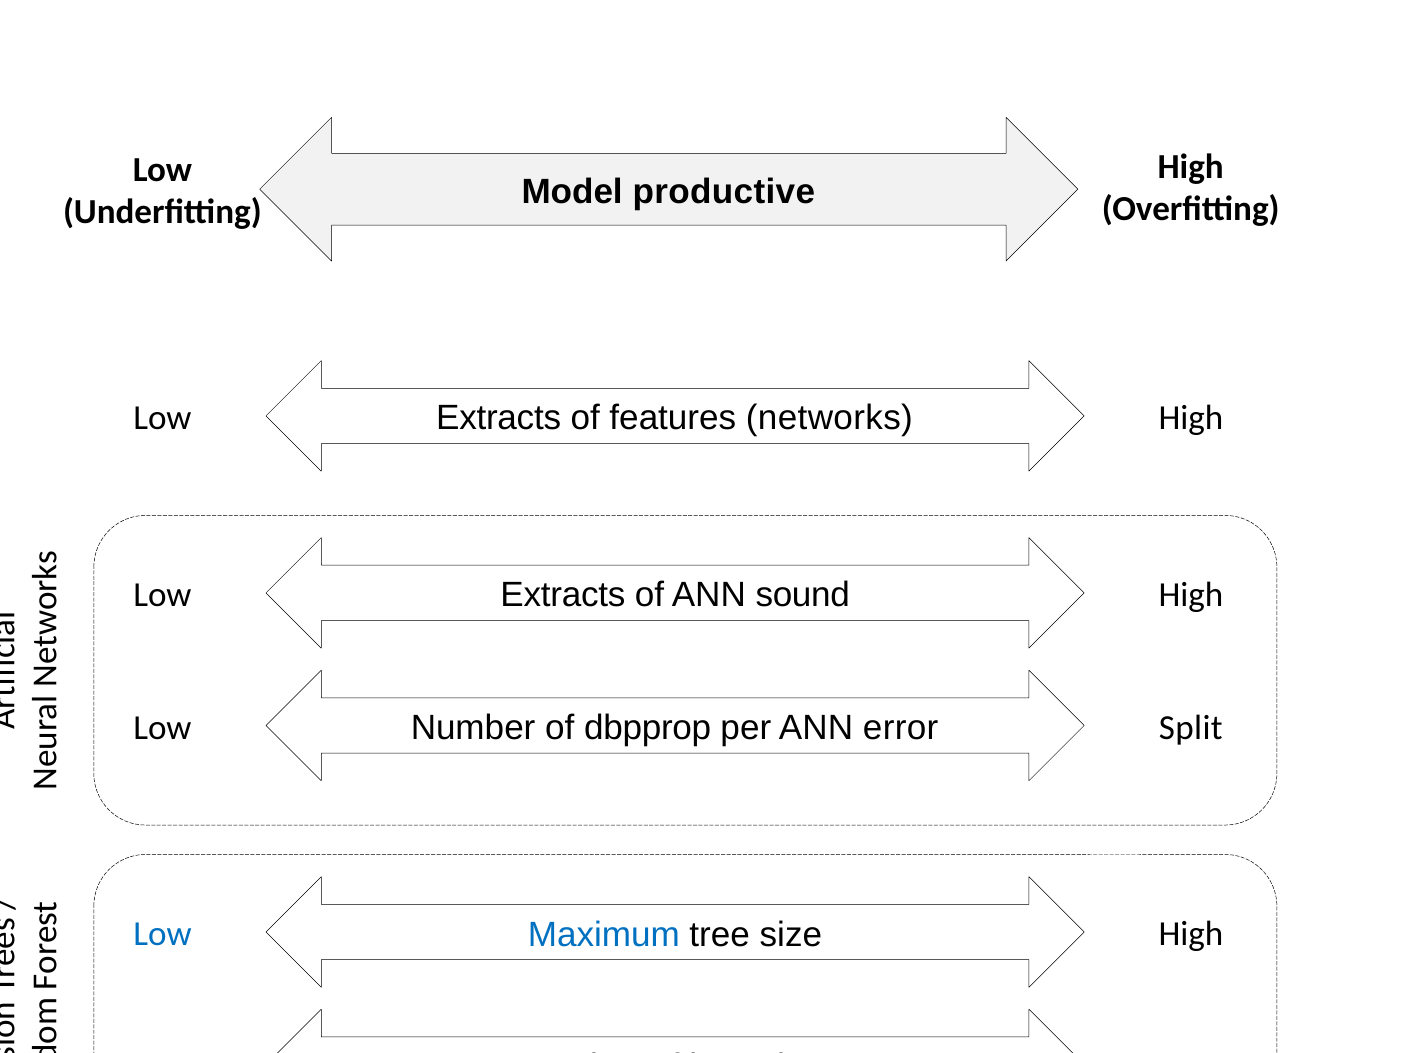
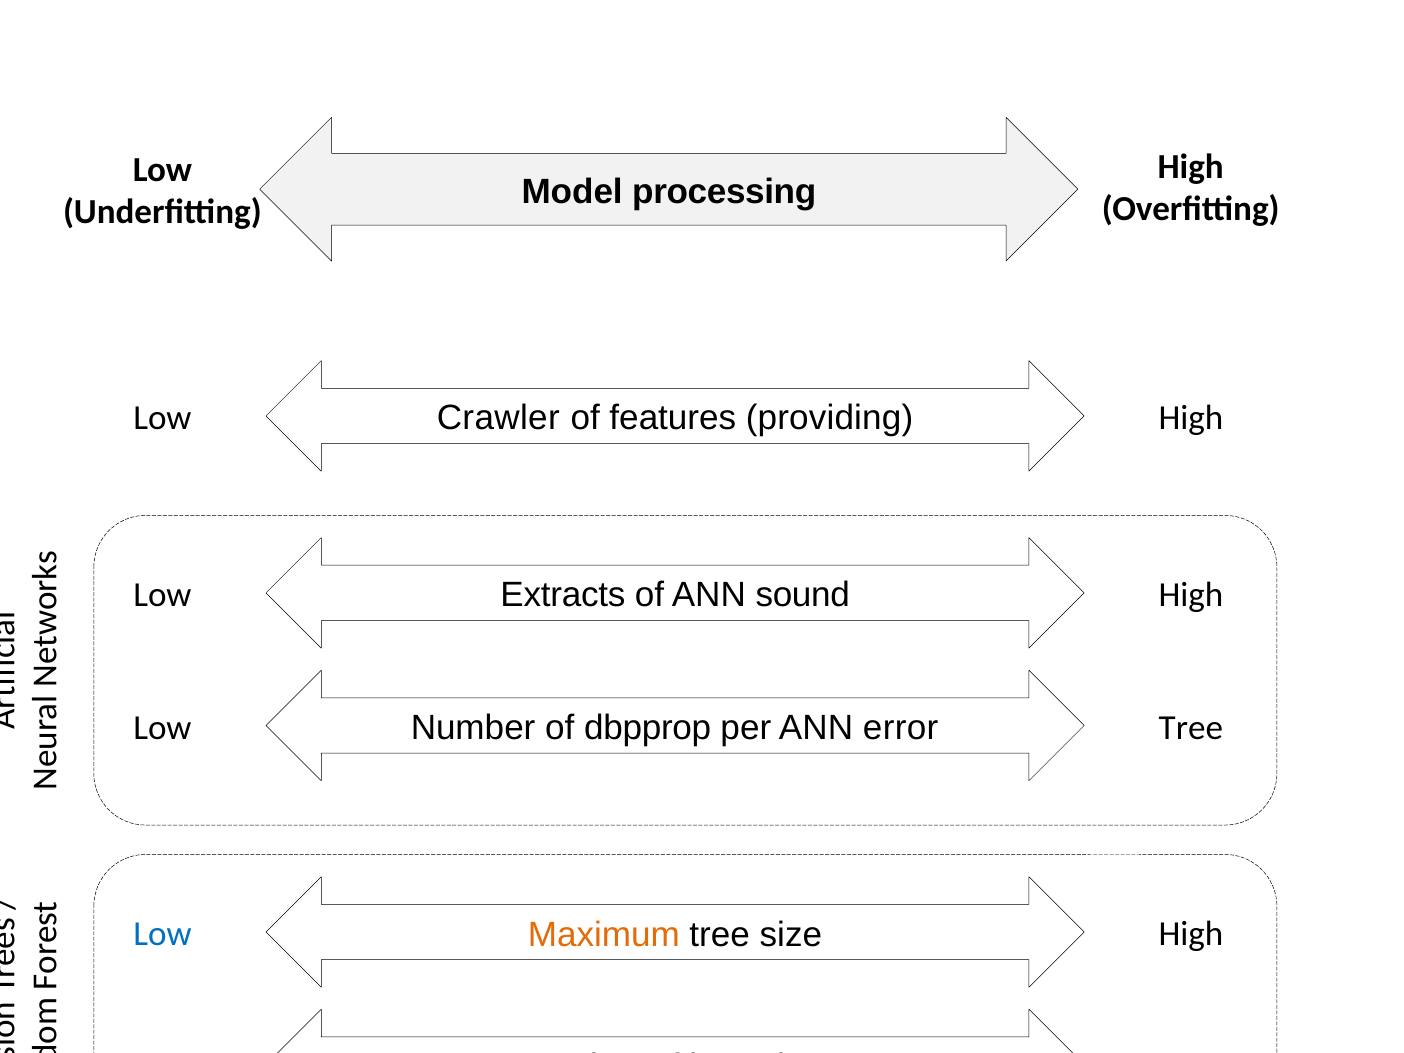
productive: productive -> processing
Extracts at (499, 418): Extracts -> Crawler
networks: networks -> providing
Low Split: Split -> Tree
Maximum colour: blue -> orange
